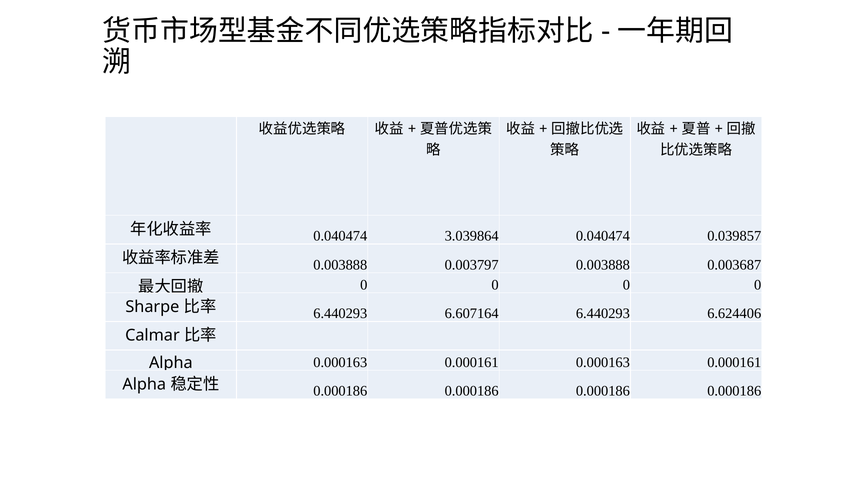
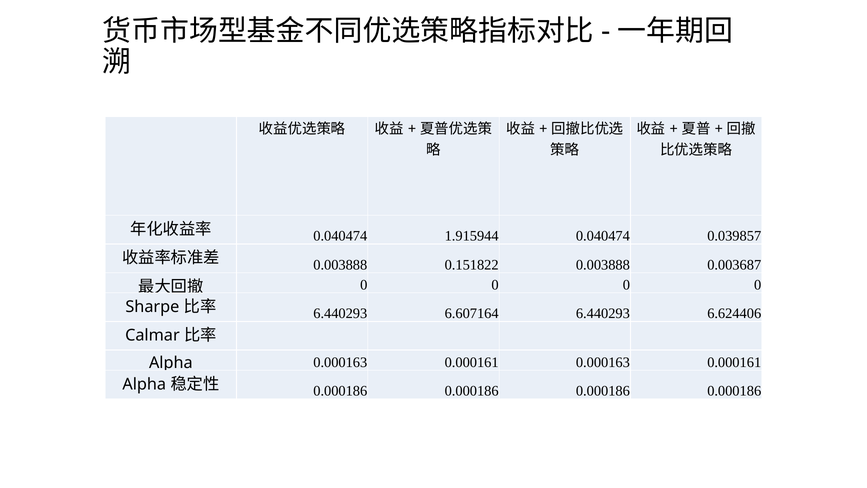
3.039864: 3.039864 -> 1.915944
0.003797: 0.003797 -> 0.151822
